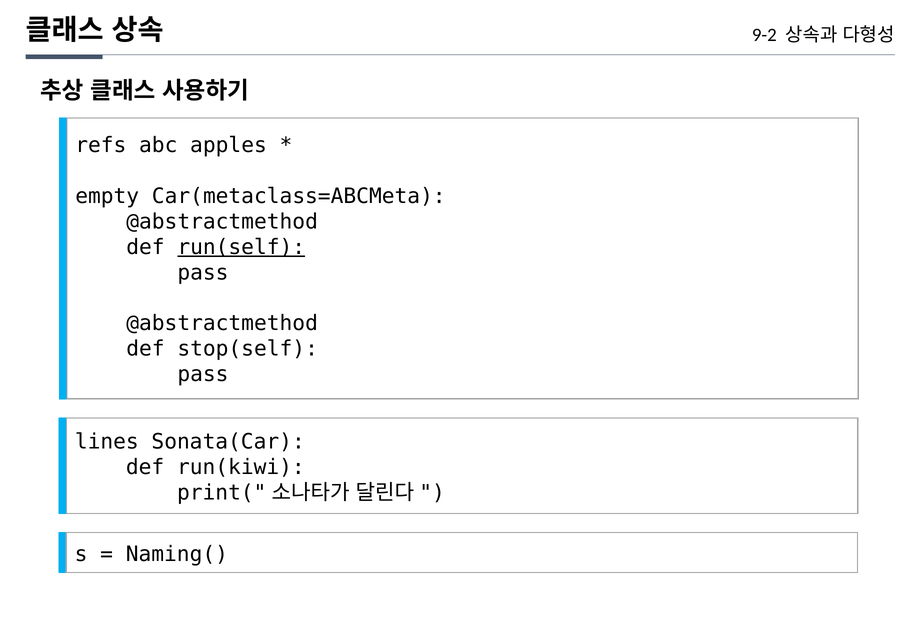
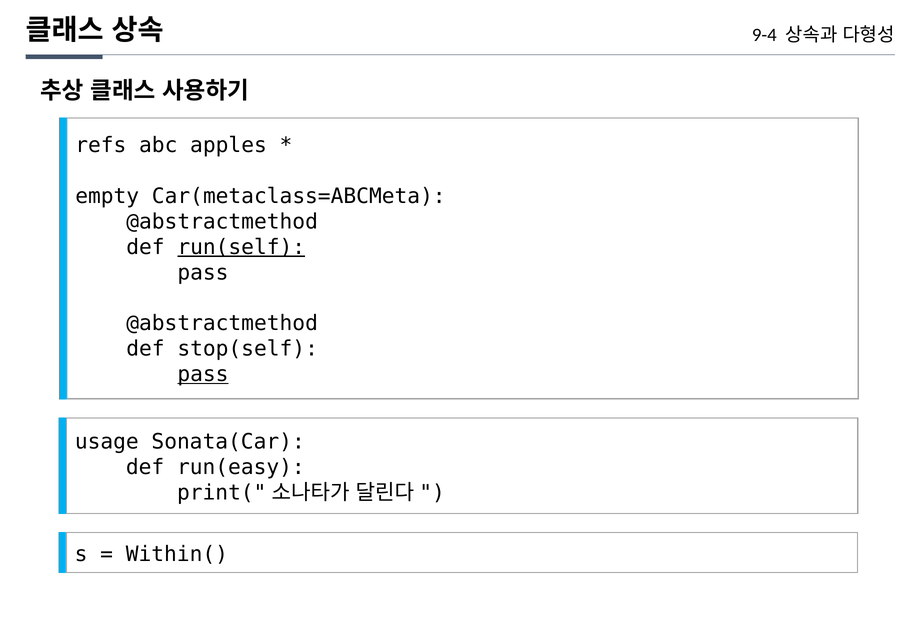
9-2: 9-2 -> 9-4
pass at (203, 374) underline: none -> present
lines: lines -> usage
run(kiwi: run(kiwi -> run(easy
Naming(: Naming( -> Within(
